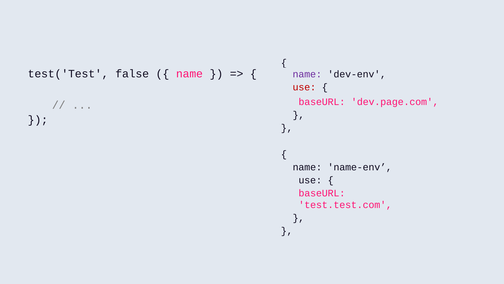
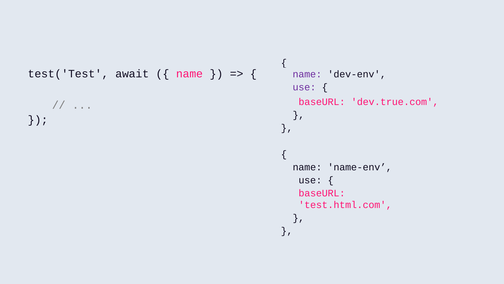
false: false -> await
use at (304, 87) colour: red -> purple
dev.page.com: dev.page.com -> dev.true.com
test.test.com: test.test.com -> test.html.com
